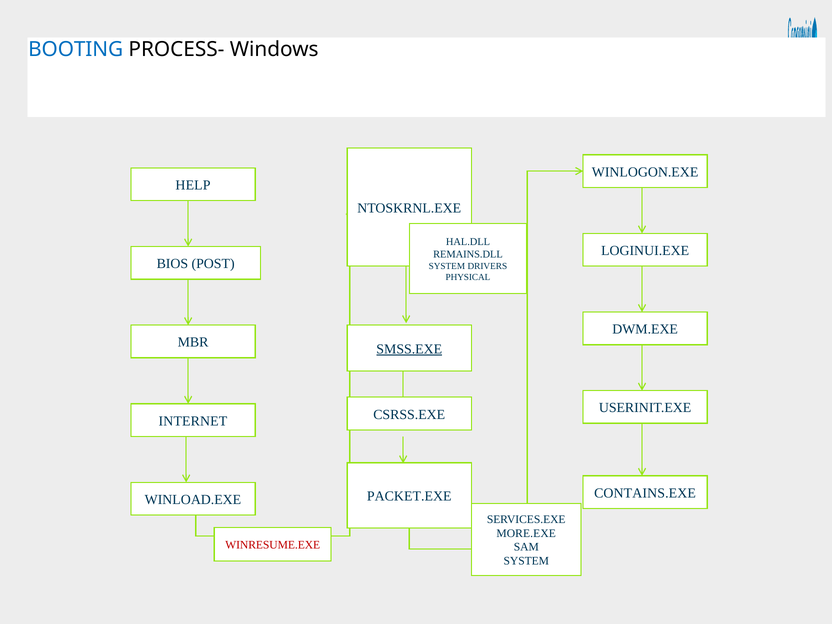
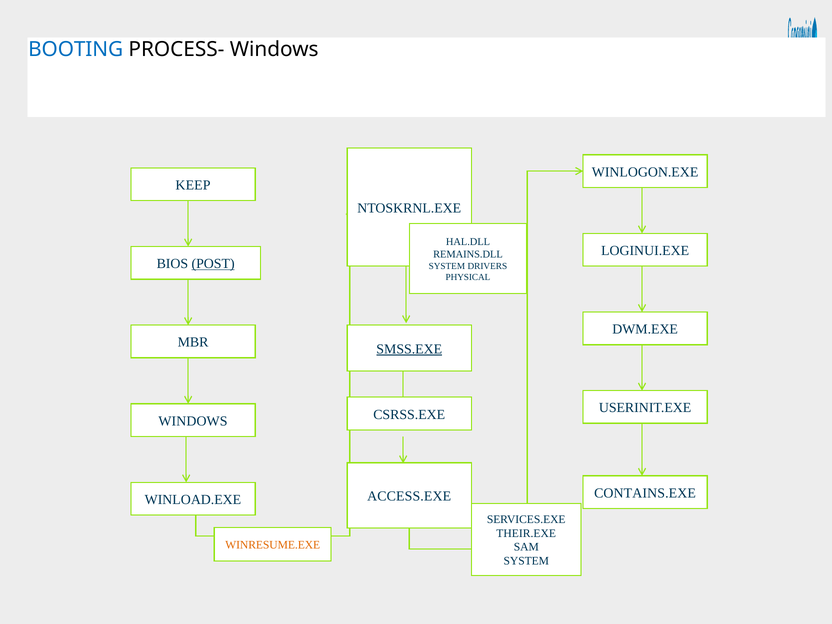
HELP: HELP -> KEEP
POST underline: none -> present
INTERNET at (193, 421): INTERNET -> WINDOWS
PACKET.EXE: PACKET.EXE -> ACCESS.EXE
MORE.EXE: MORE.EXE -> THEIR.EXE
WINRESUME.EXE colour: red -> orange
